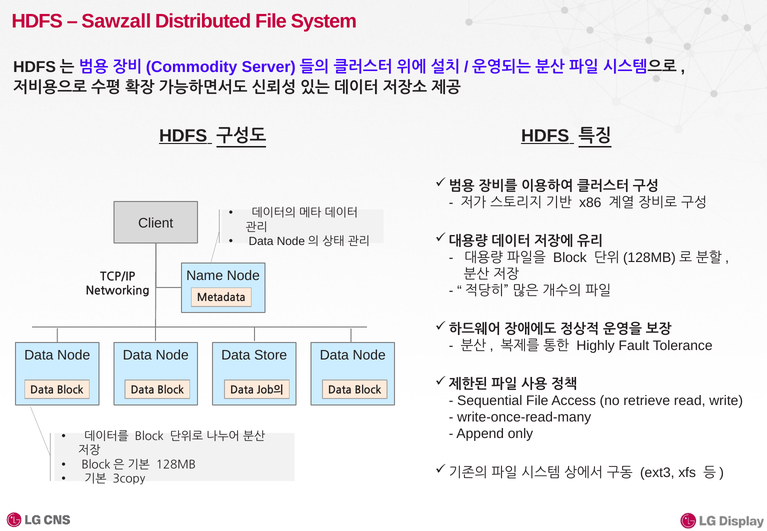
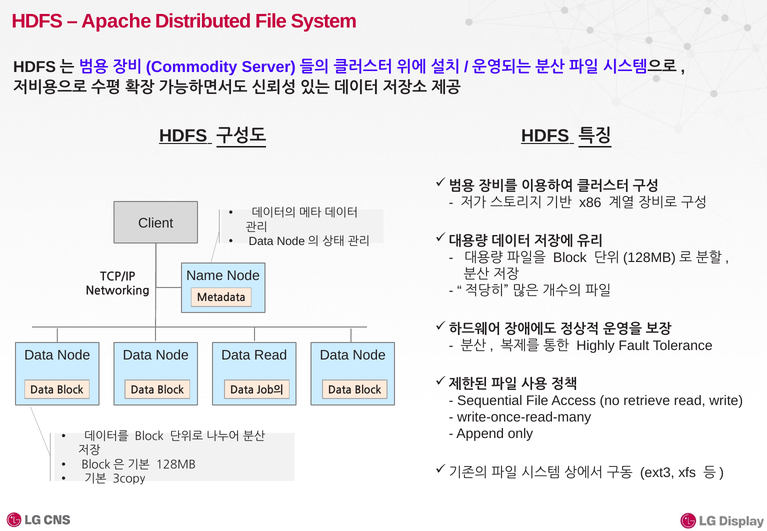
Sawzall: Sawzall -> Apache
Data Store: Store -> Read
